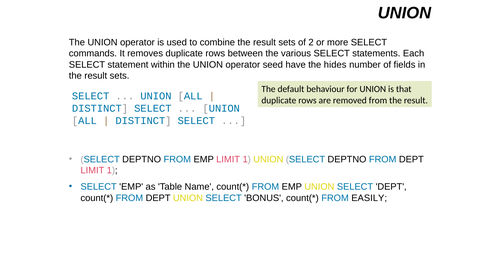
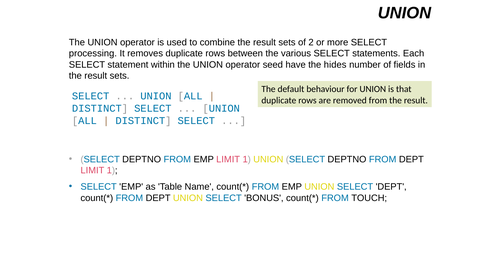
commands: commands -> processing
EASILY: EASILY -> TOUCH
